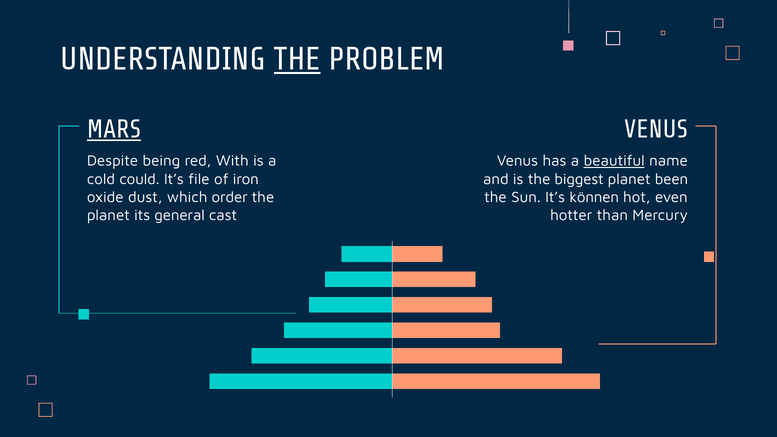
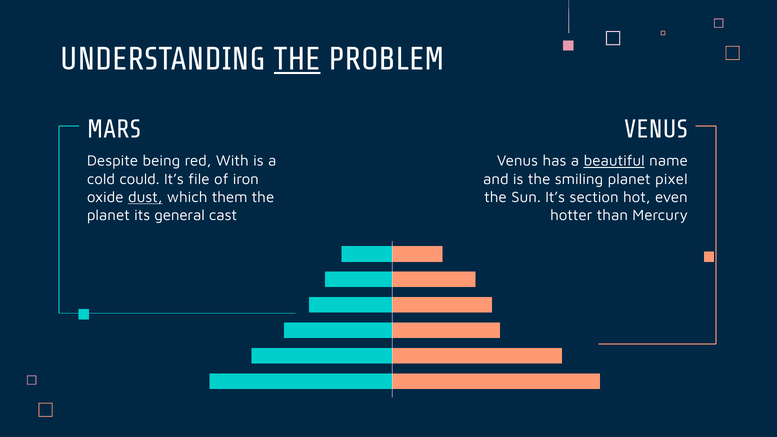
MARS underline: present -> none
biggest: biggest -> smiling
been: been -> pixel
dust underline: none -> present
order: order -> them
können: können -> section
